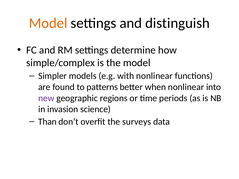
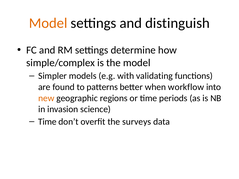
with nonlinear: nonlinear -> validating
when nonlinear: nonlinear -> workflow
new colour: purple -> orange
Than at (47, 122): Than -> Time
